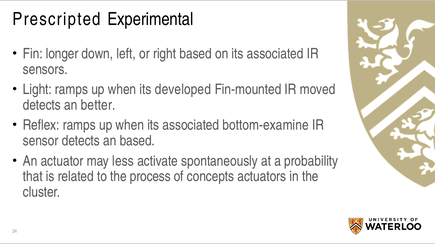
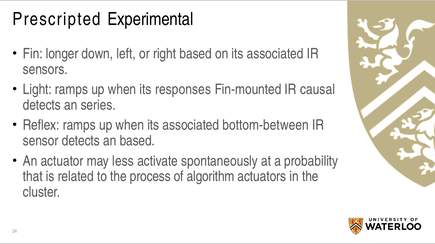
developed: developed -> responses
moved: moved -> causal
better: better -> series
bottom-examine: bottom-examine -> bottom-between
concepts: concepts -> algorithm
